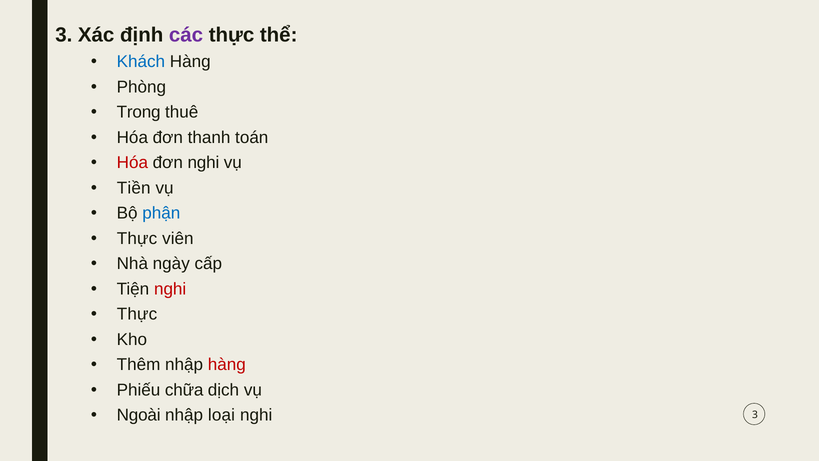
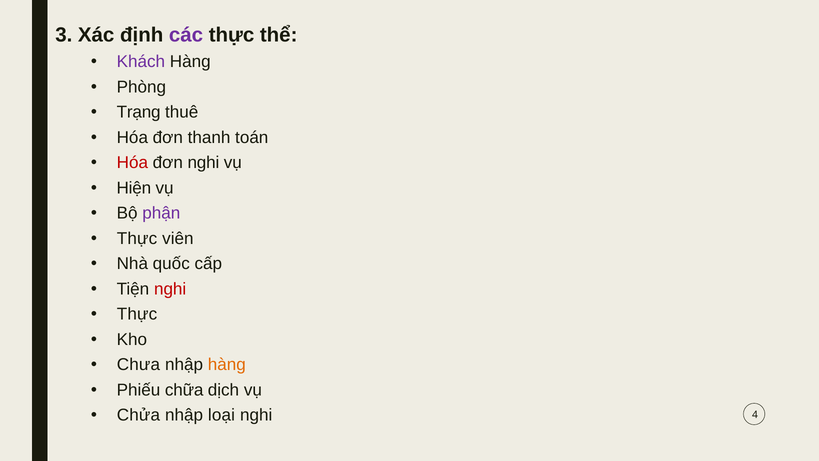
Khách colour: blue -> purple
Trong: Trong -> Trạng
Tiền: Tiền -> Hiện
phận colour: blue -> purple
ngày: ngày -> quốc
Thêm: Thêm -> Chưa
hàng at (227, 364) colour: red -> orange
Ngoài: Ngoài -> Chửa
nghi 3: 3 -> 4
